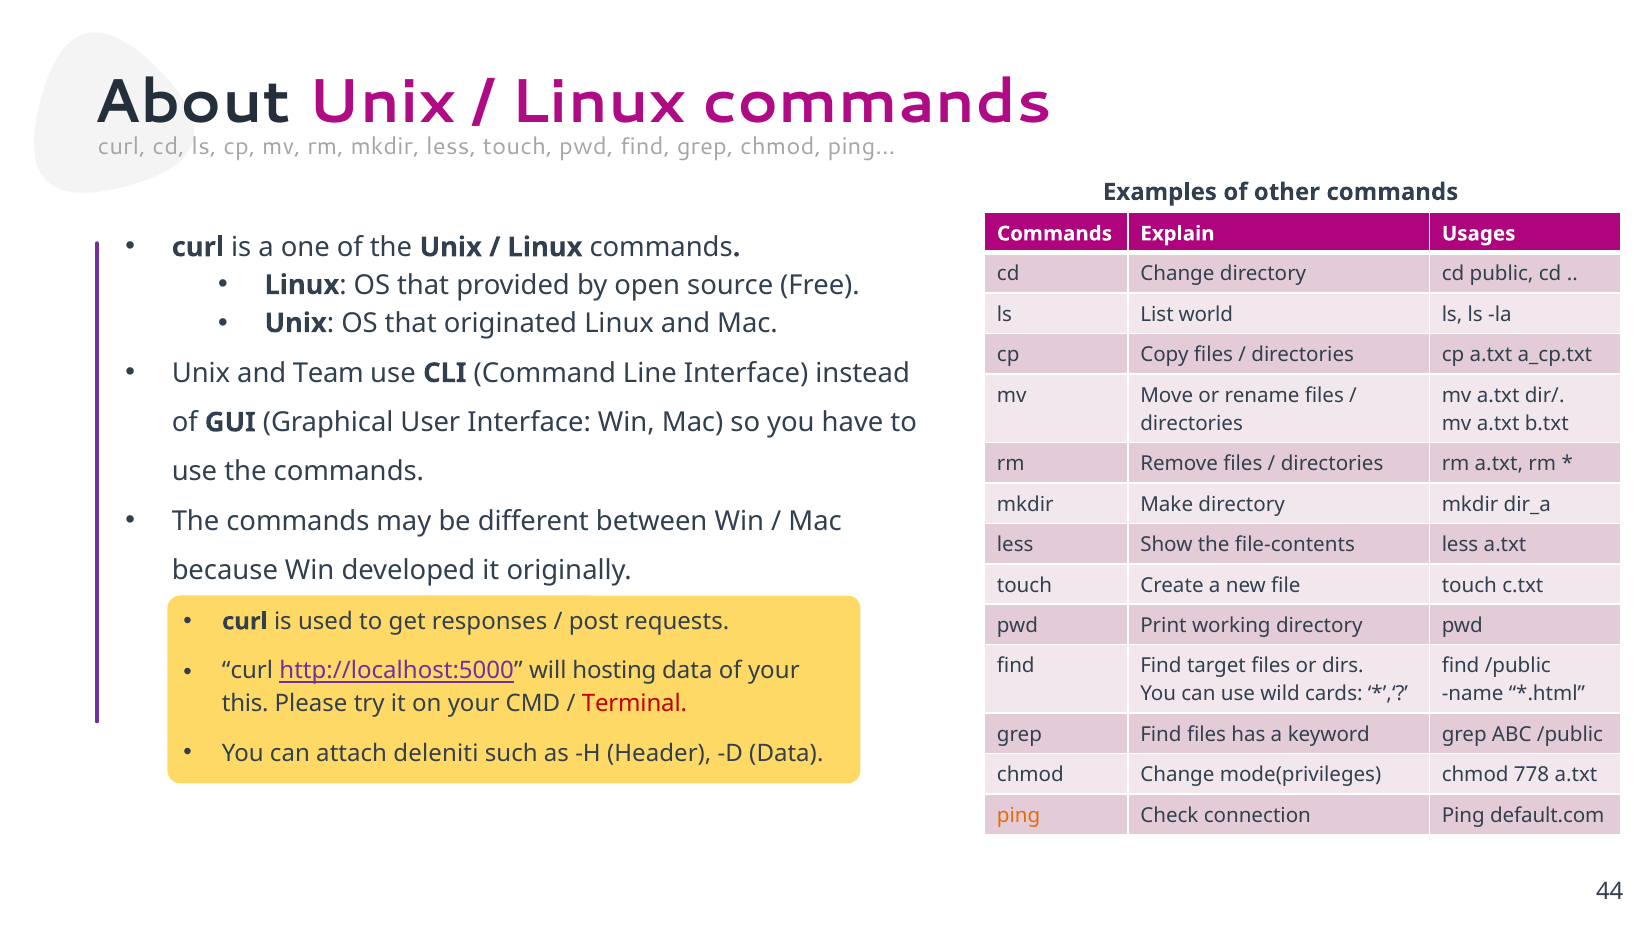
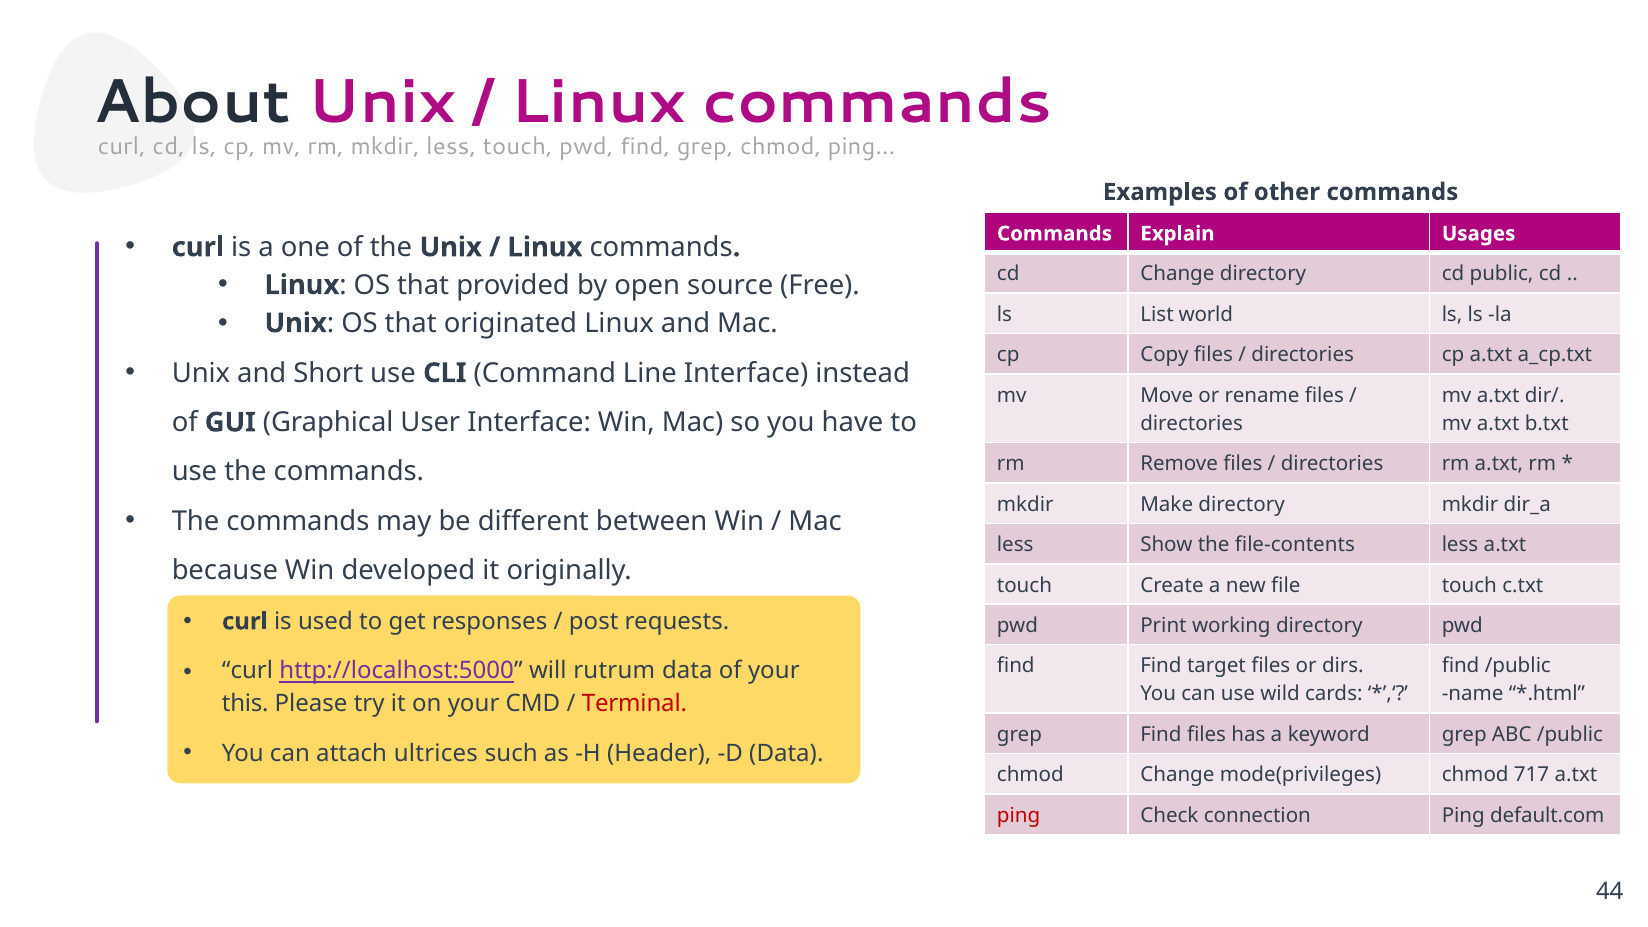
Team: Team -> Short
hosting: hosting -> rutrum
deleniti: deleniti -> ultrices
778: 778 -> 717
ping at (1019, 815) colour: orange -> red
